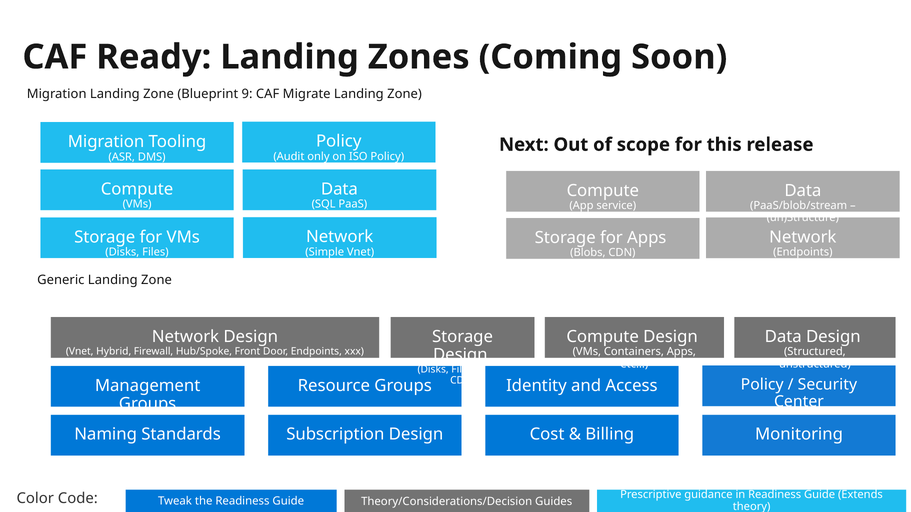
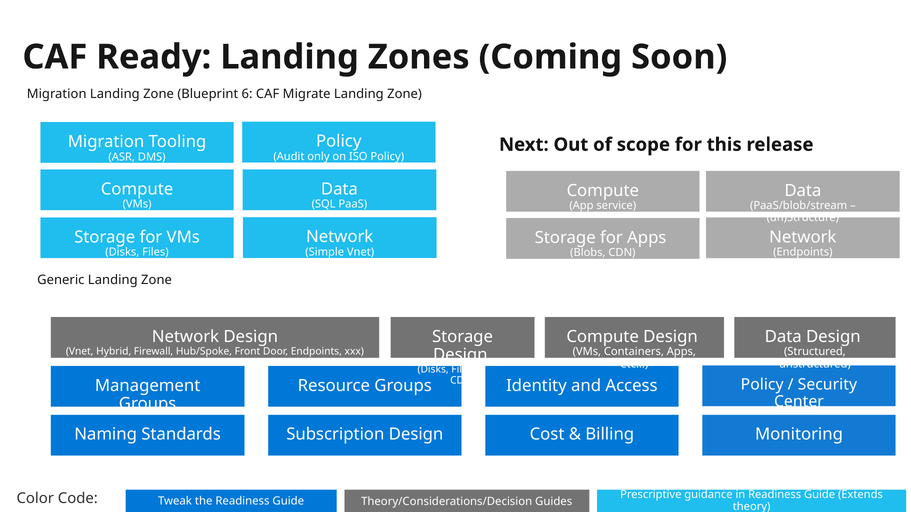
9: 9 -> 6
